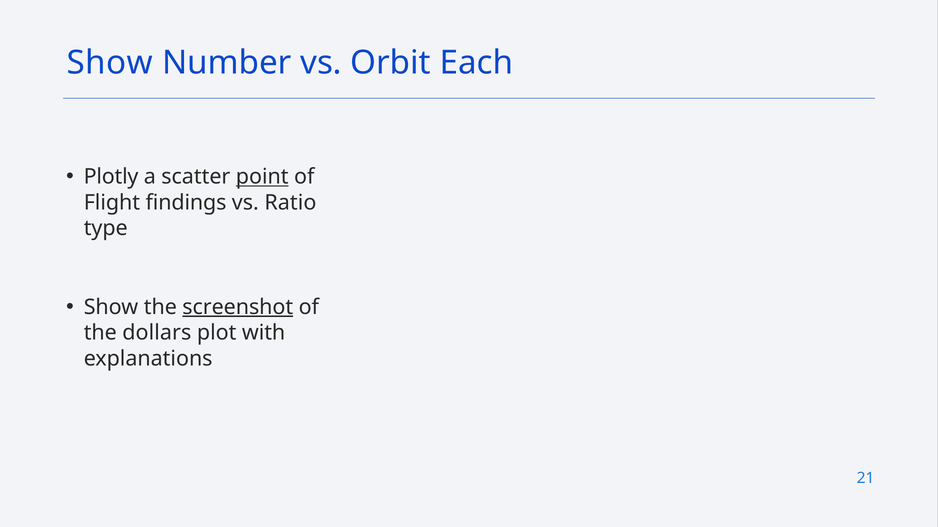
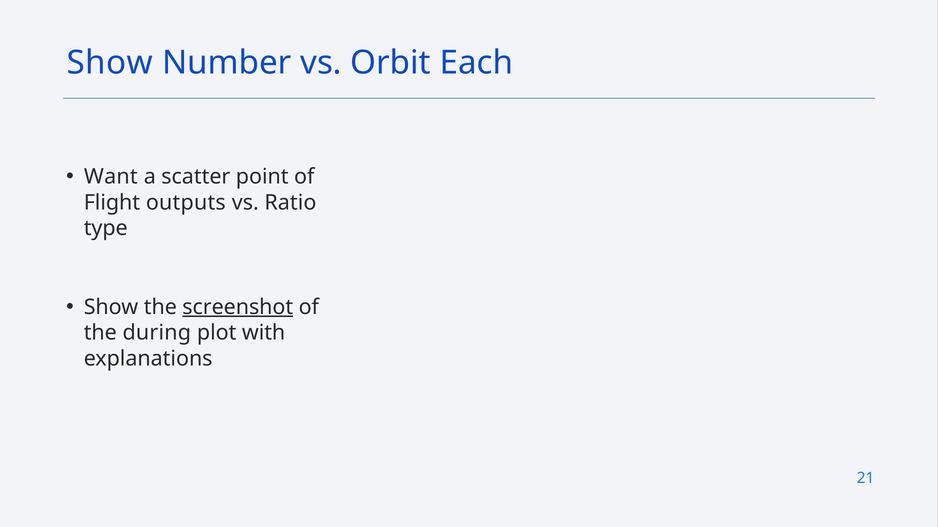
Plotly: Plotly -> Want
point underline: present -> none
findings: findings -> outputs
dollars: dollars -> during
